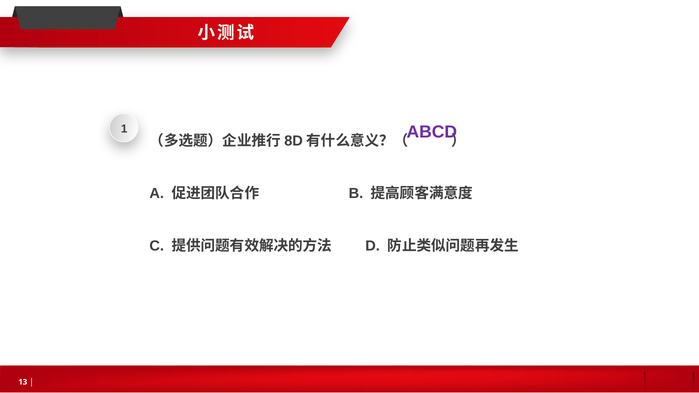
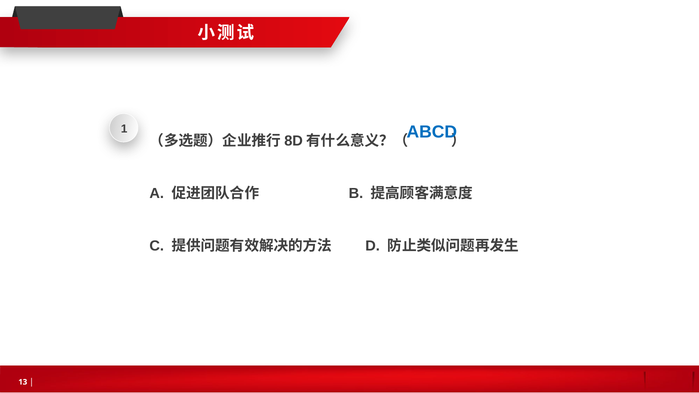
ABCD colour: purple -> blue
